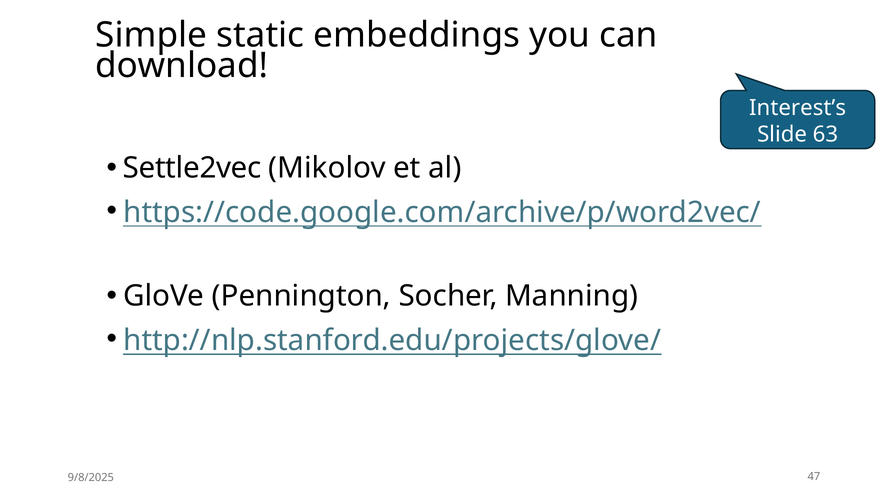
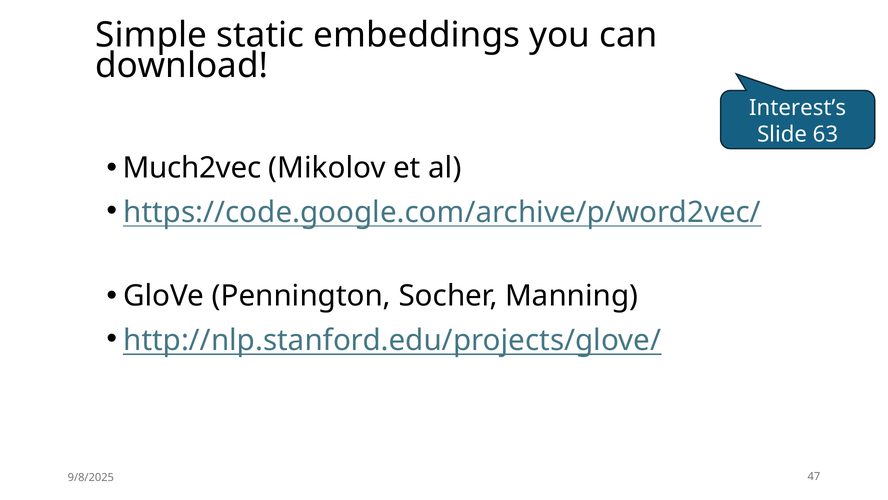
Settle2vec: Settle2vec -> Much2vec
